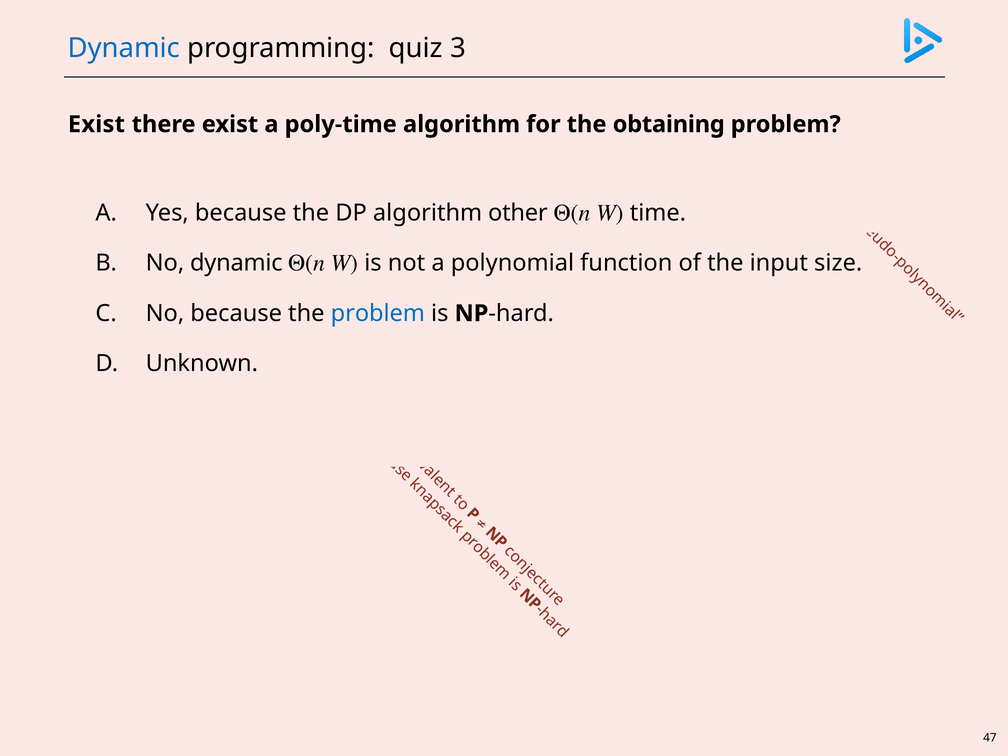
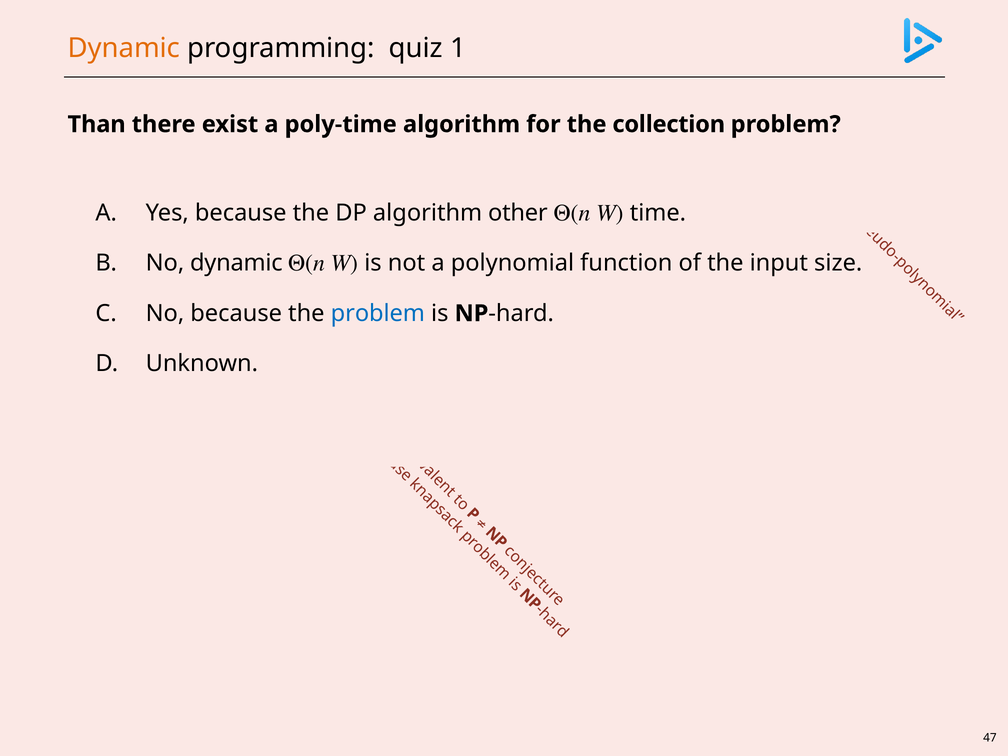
Dynamic at (124, 48) colour: blue -> orange
3: 3 -> 1
Exist at (96, 124): Exist -> Than
obtaining: obtaining -> collection
